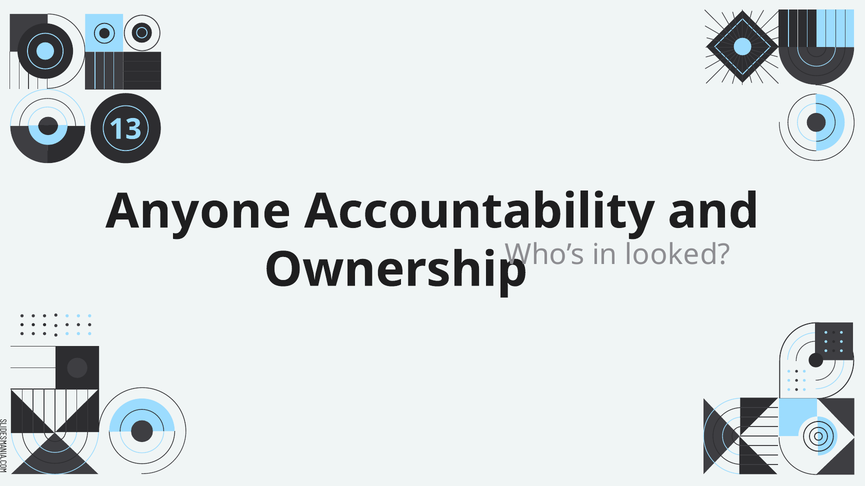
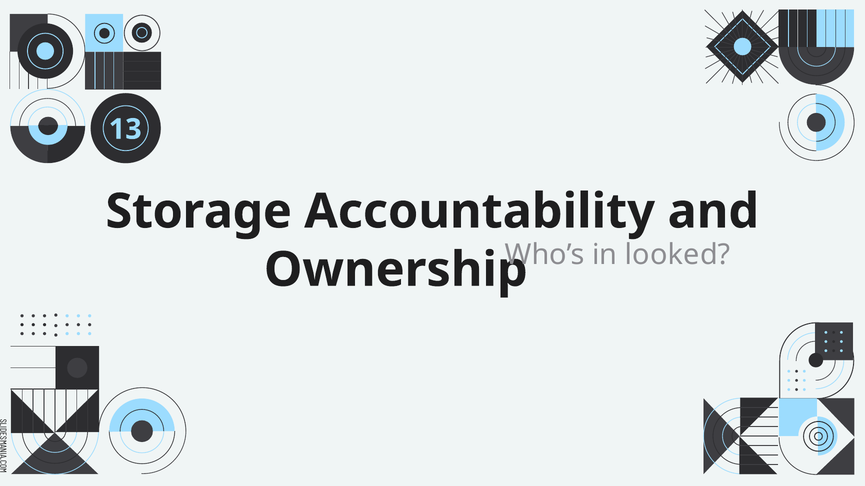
Anyone: Anyone -> Storage
